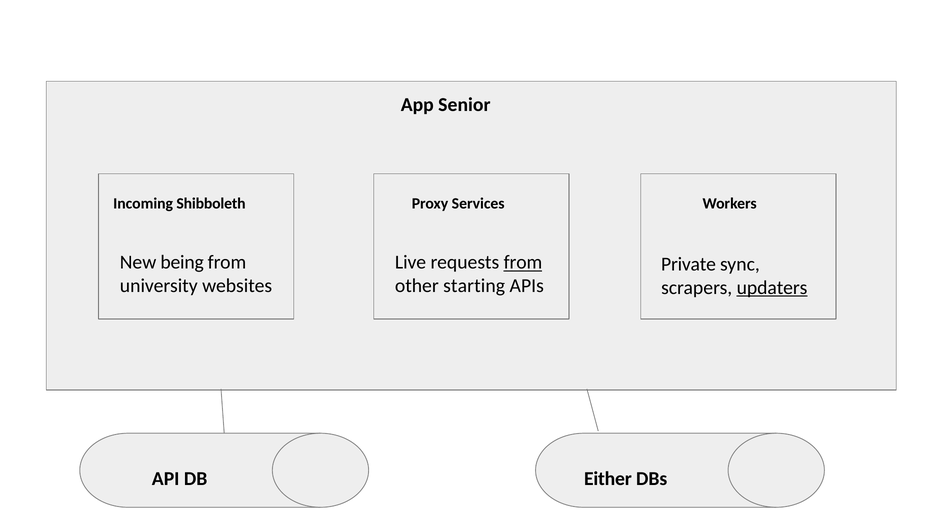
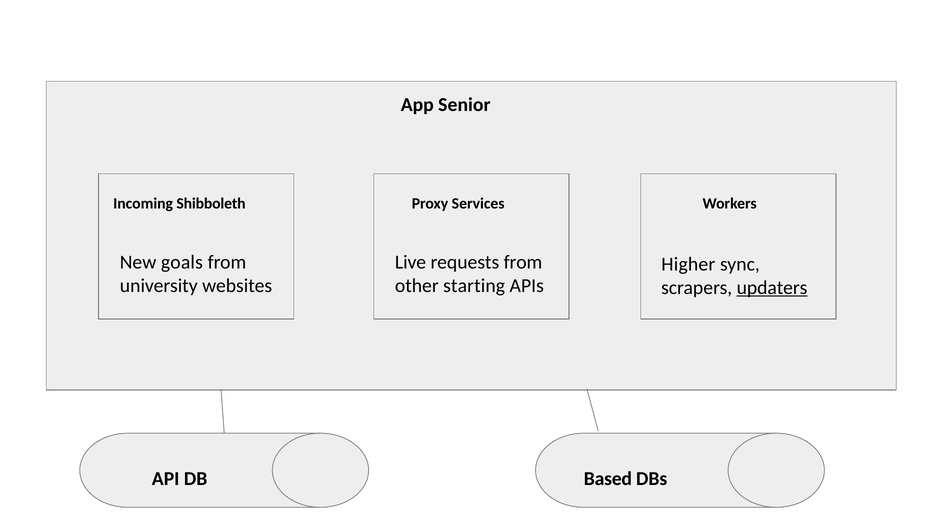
being: being -> goals
from at (523, 262) underline: present -> none
Private: Private -> Higher
Either: Either -> Based
